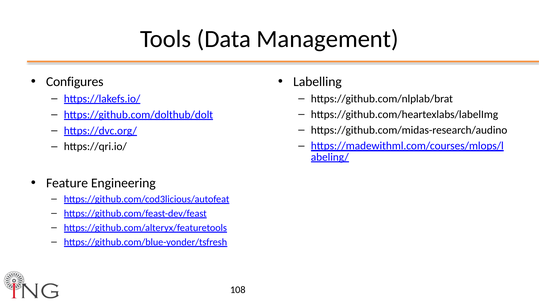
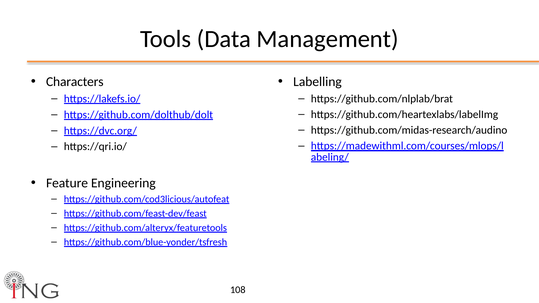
Configures: Configures -> Characters
